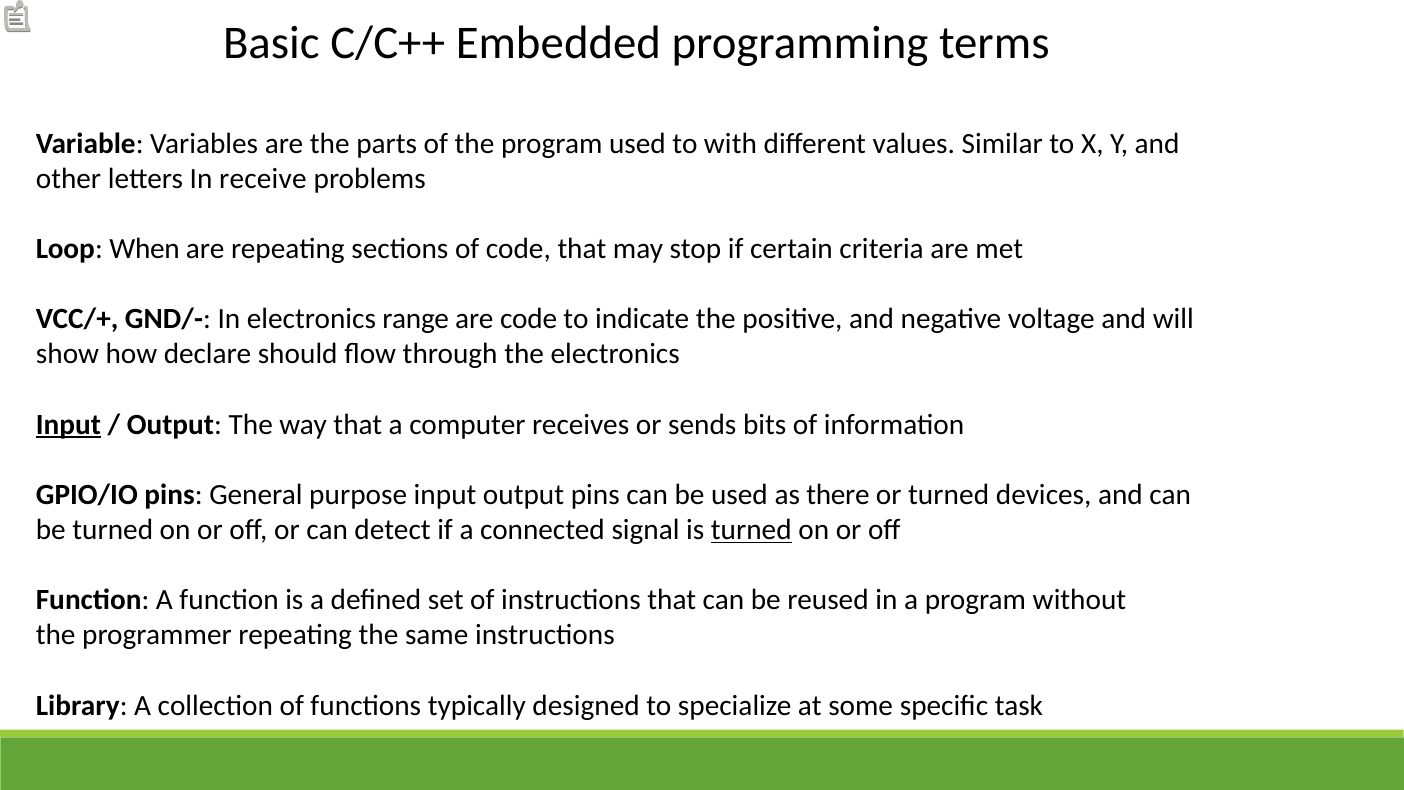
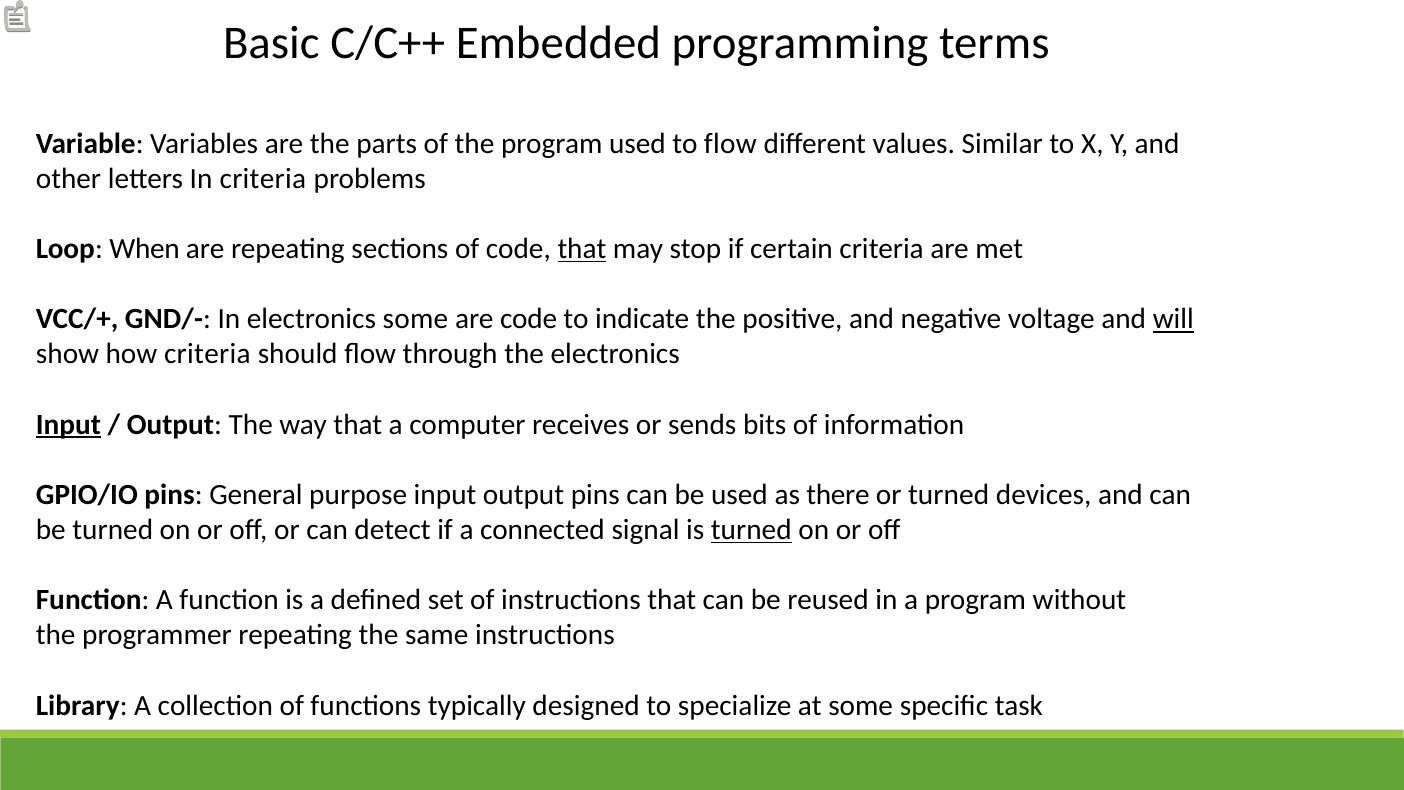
to with: with -> flow
In receive: receive -> criteria
that at (582, 249) underline: none -> present
electronics range: range -> some
will underline: none -> present
how declare: declare -> criteria
